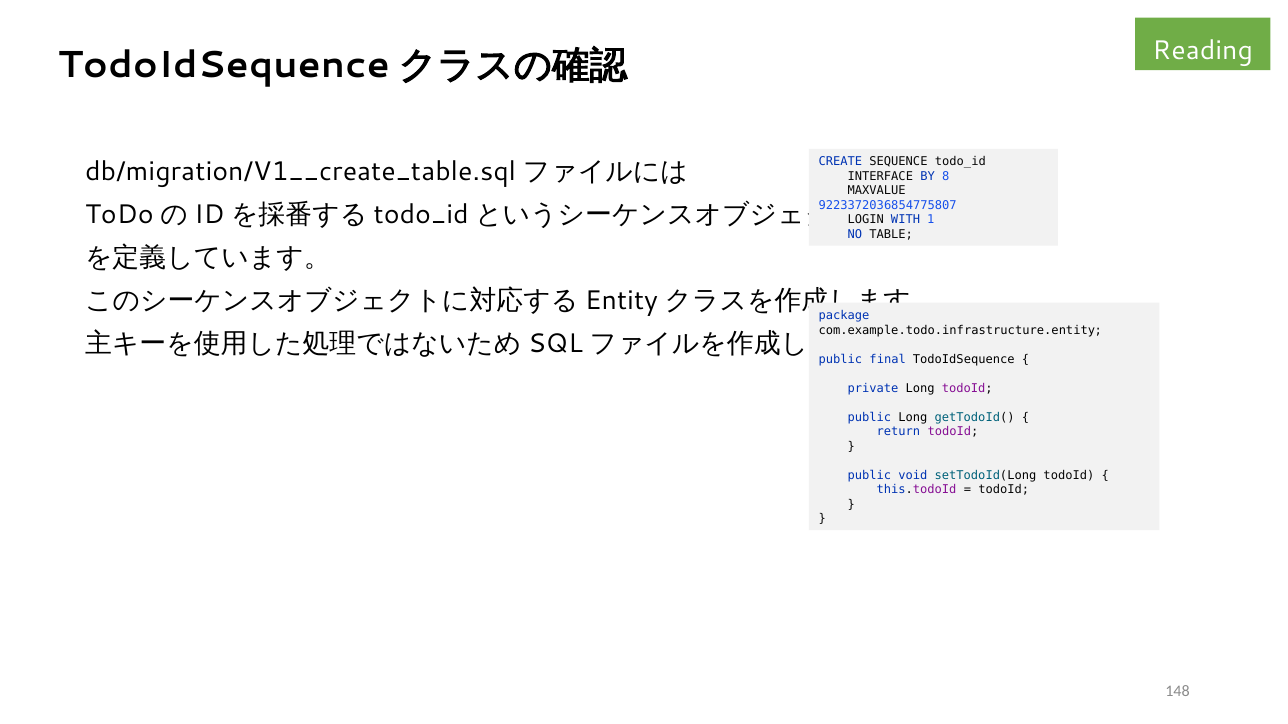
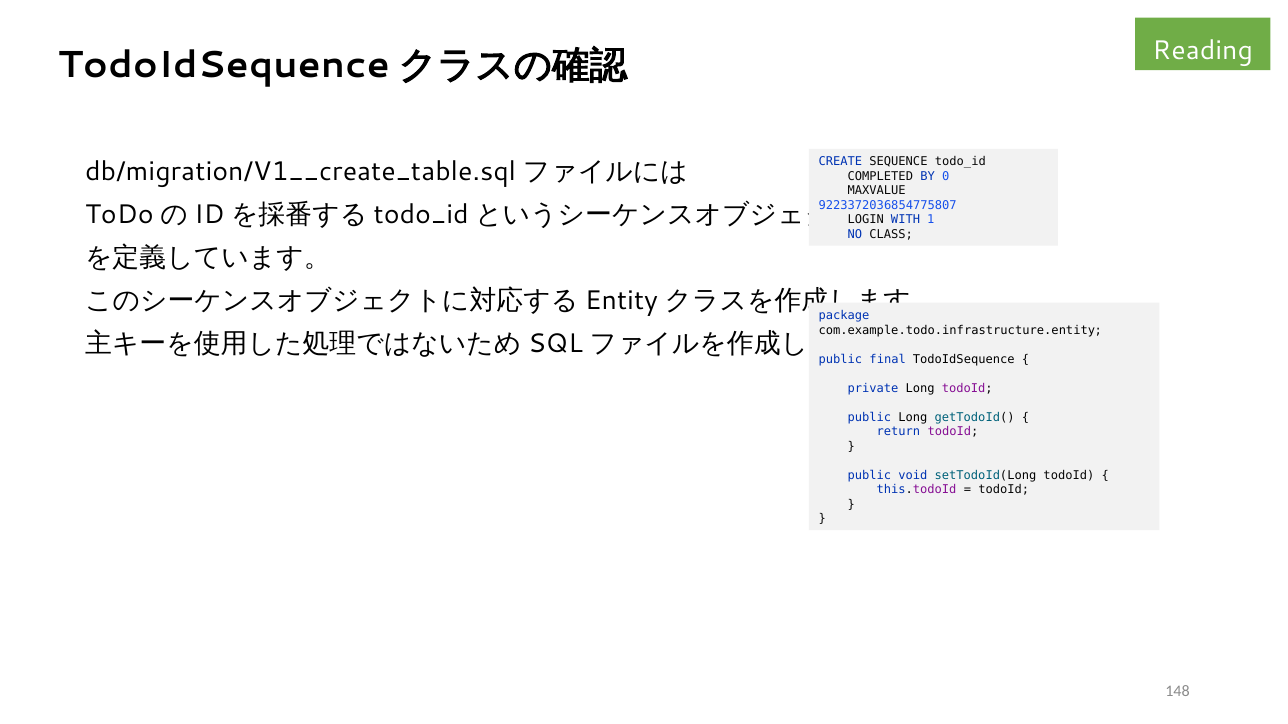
INTERFACE: INTERFACE -> COMPLETED
8: 8 -> 0
TABLE: TABLE -> CLASS
